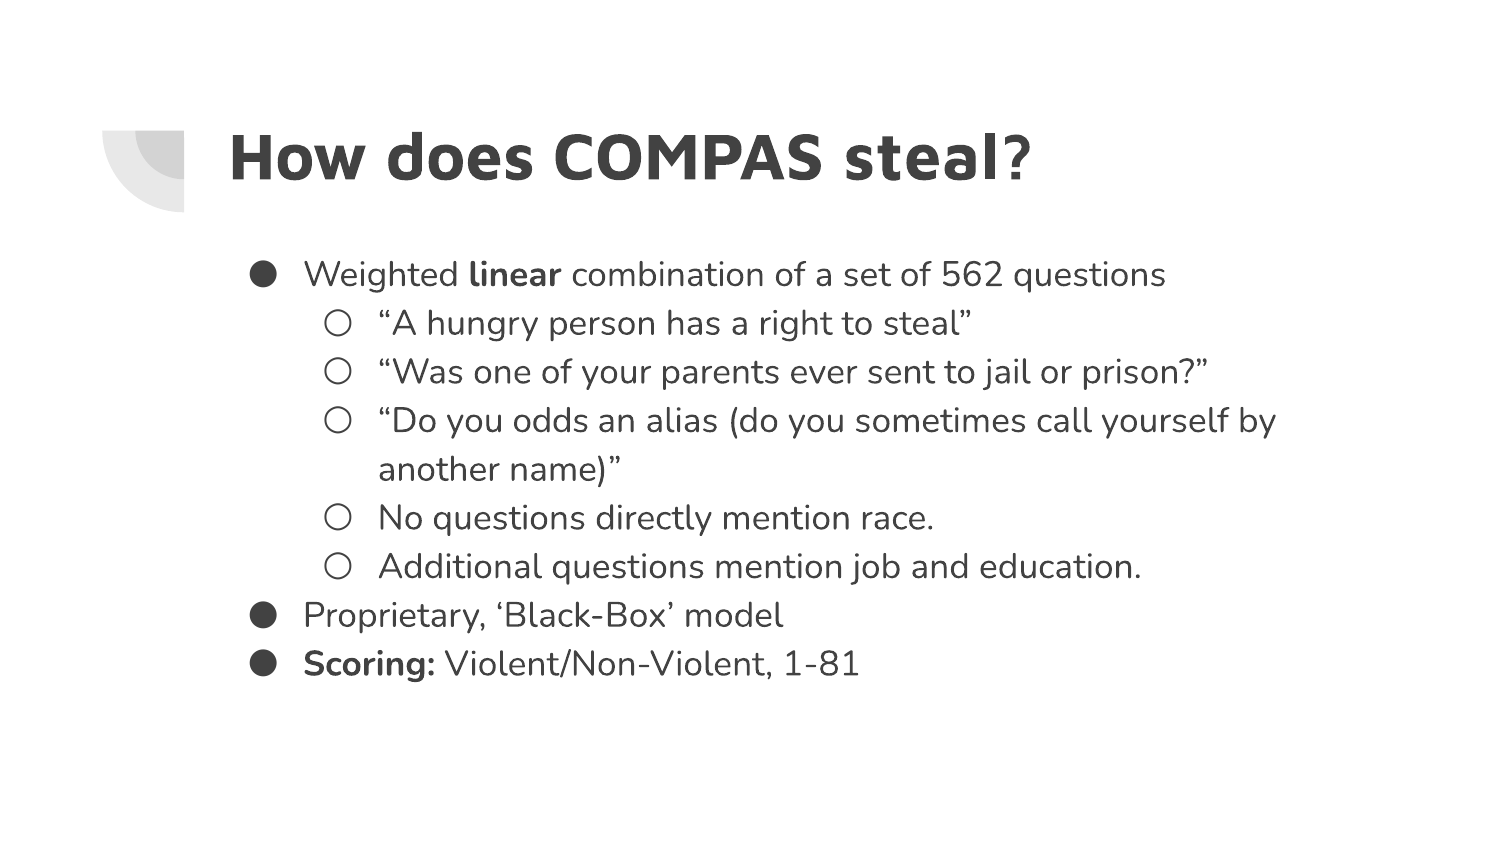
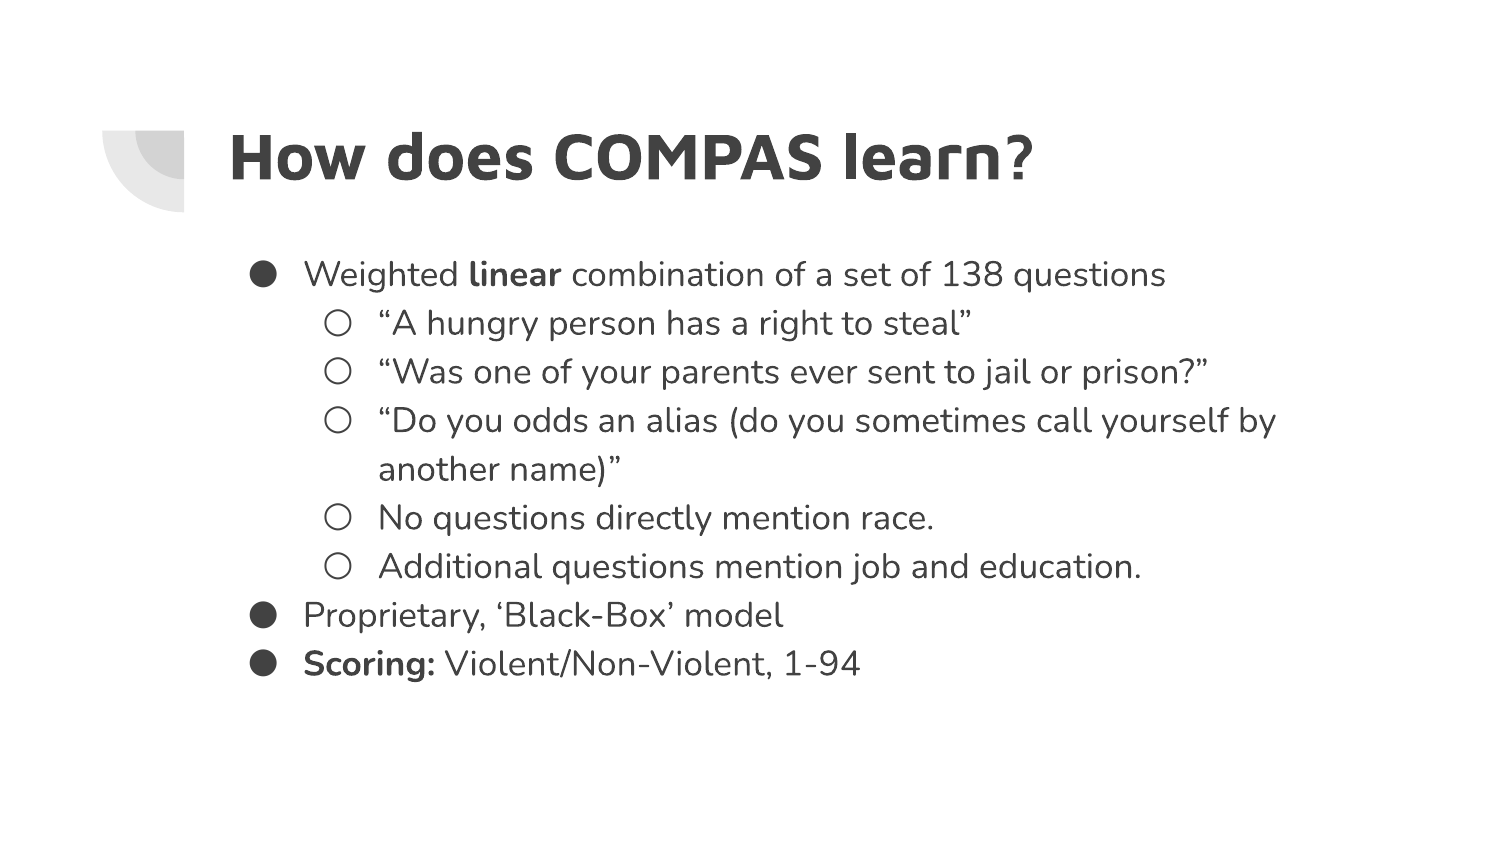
COMPAS steal: steal -> learn
562: 562 -> 138
1-81: 1-81 -> 1-94
